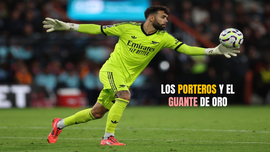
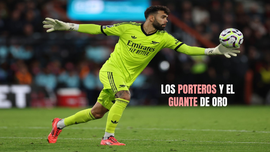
PORTEROS colour: yellow -> pink
